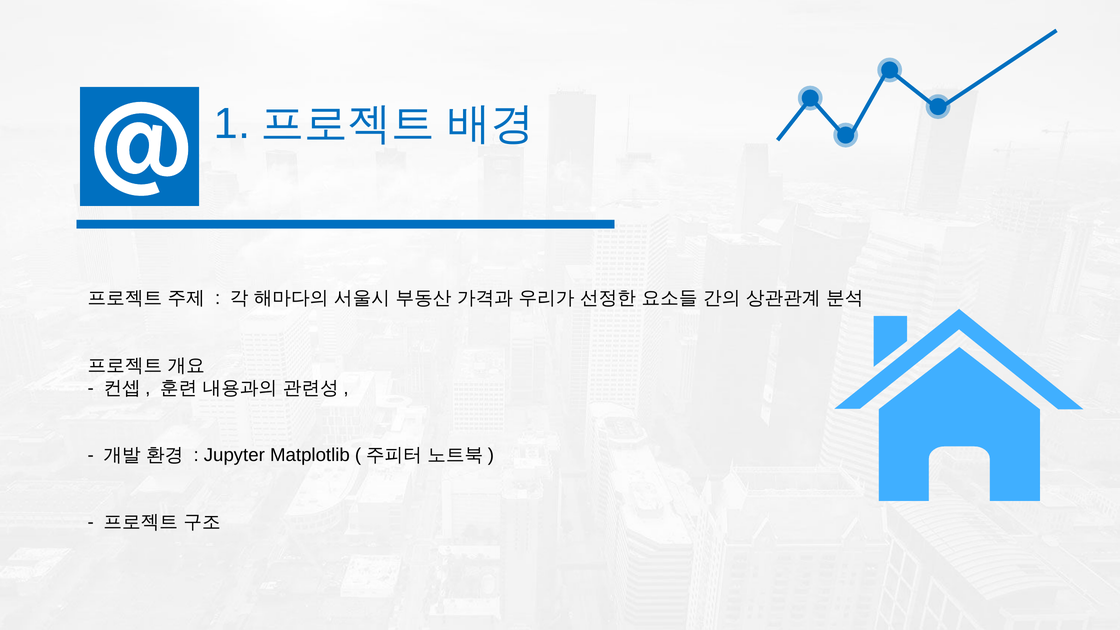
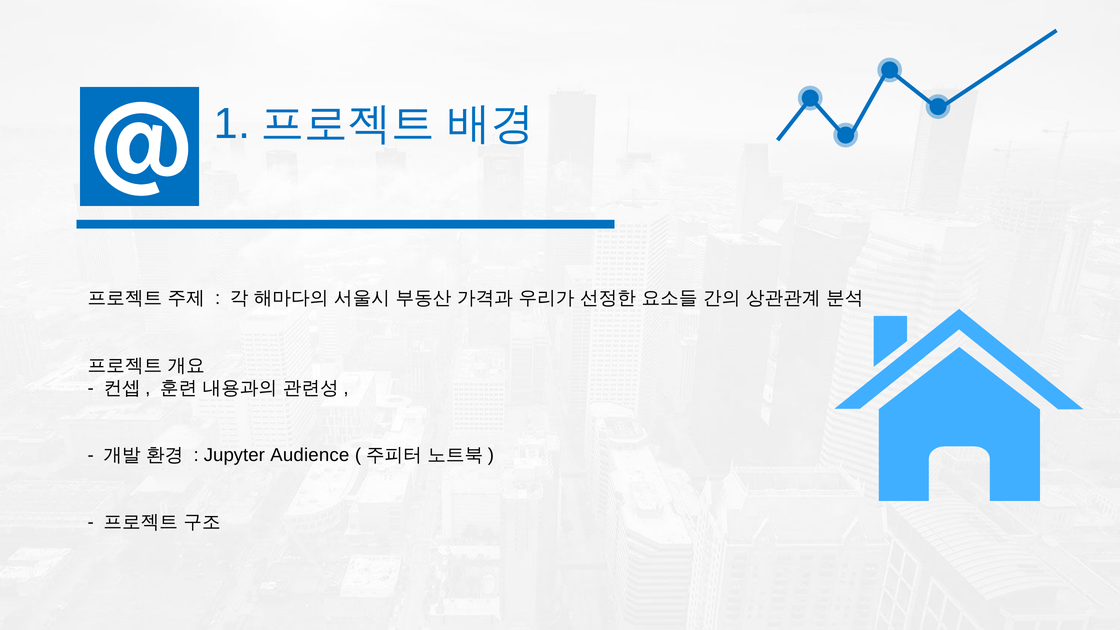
Matplotlib: Matplotlib -> Audience
